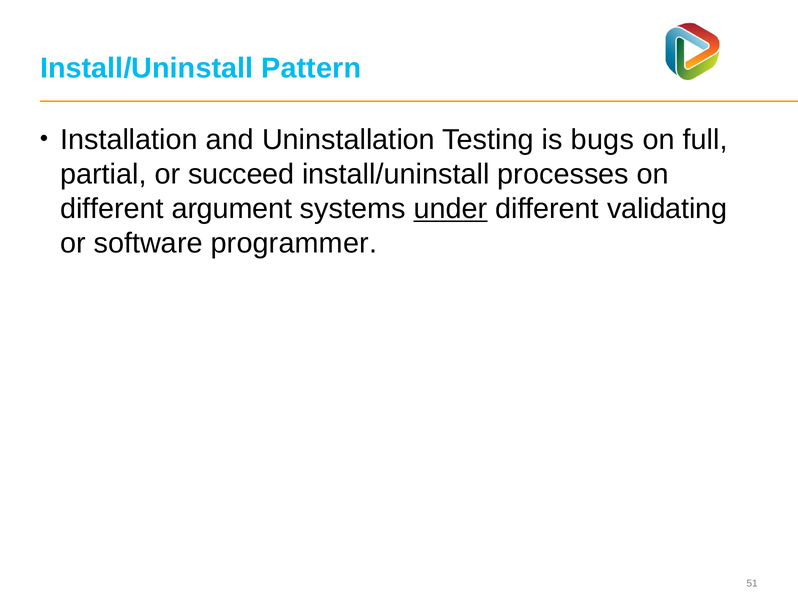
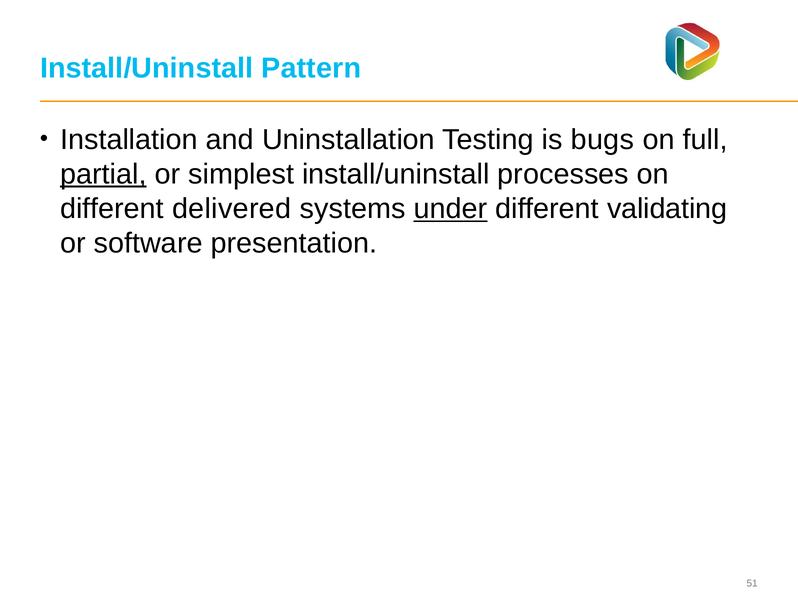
partial underline: none -> present
succeed: succeed -> simplest
argument: argument -> delivered
programmer: programmer -> presentation
